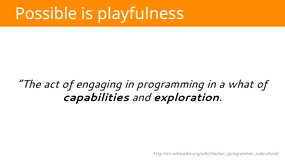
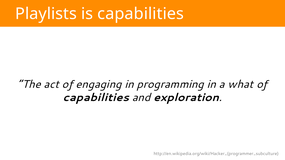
Possible: Possible -> Playlists
is playfulness: playfulness -> capabilities
